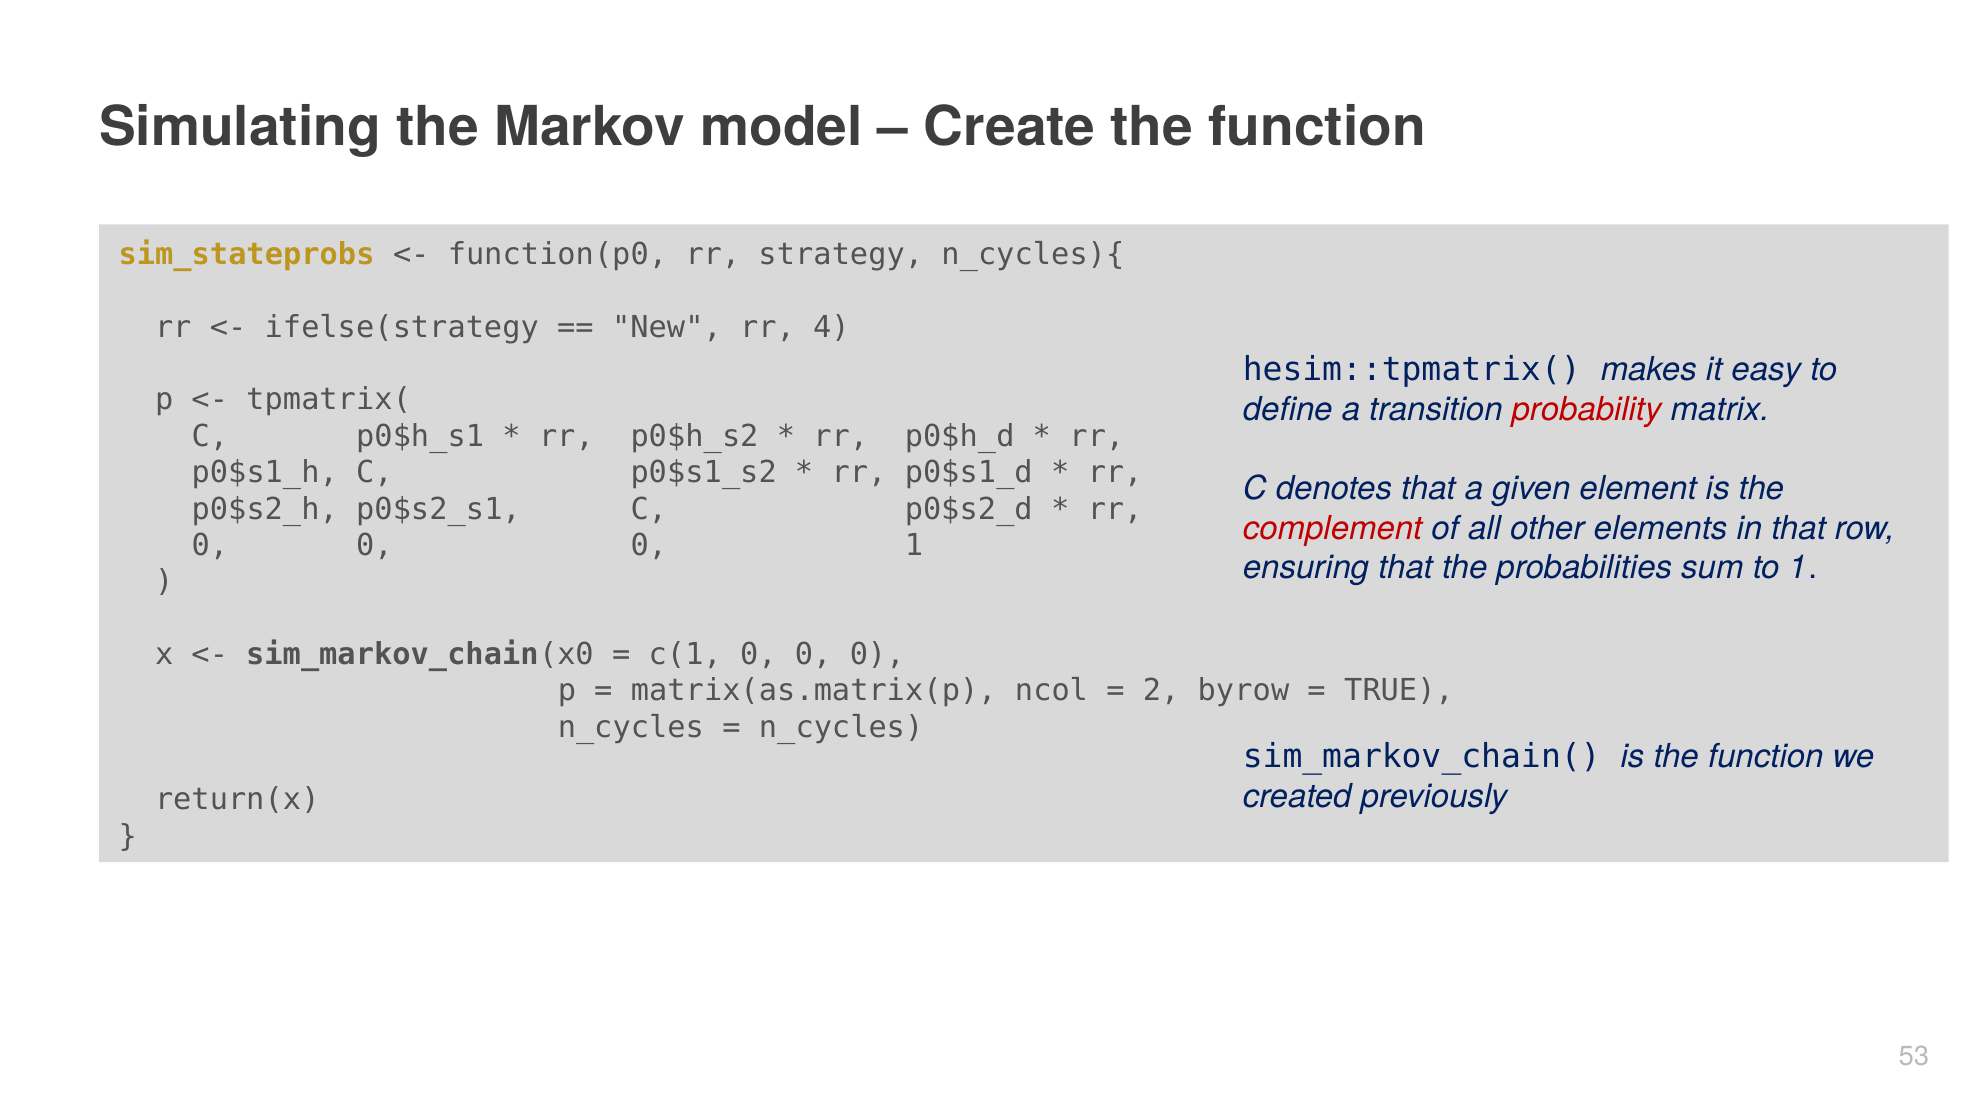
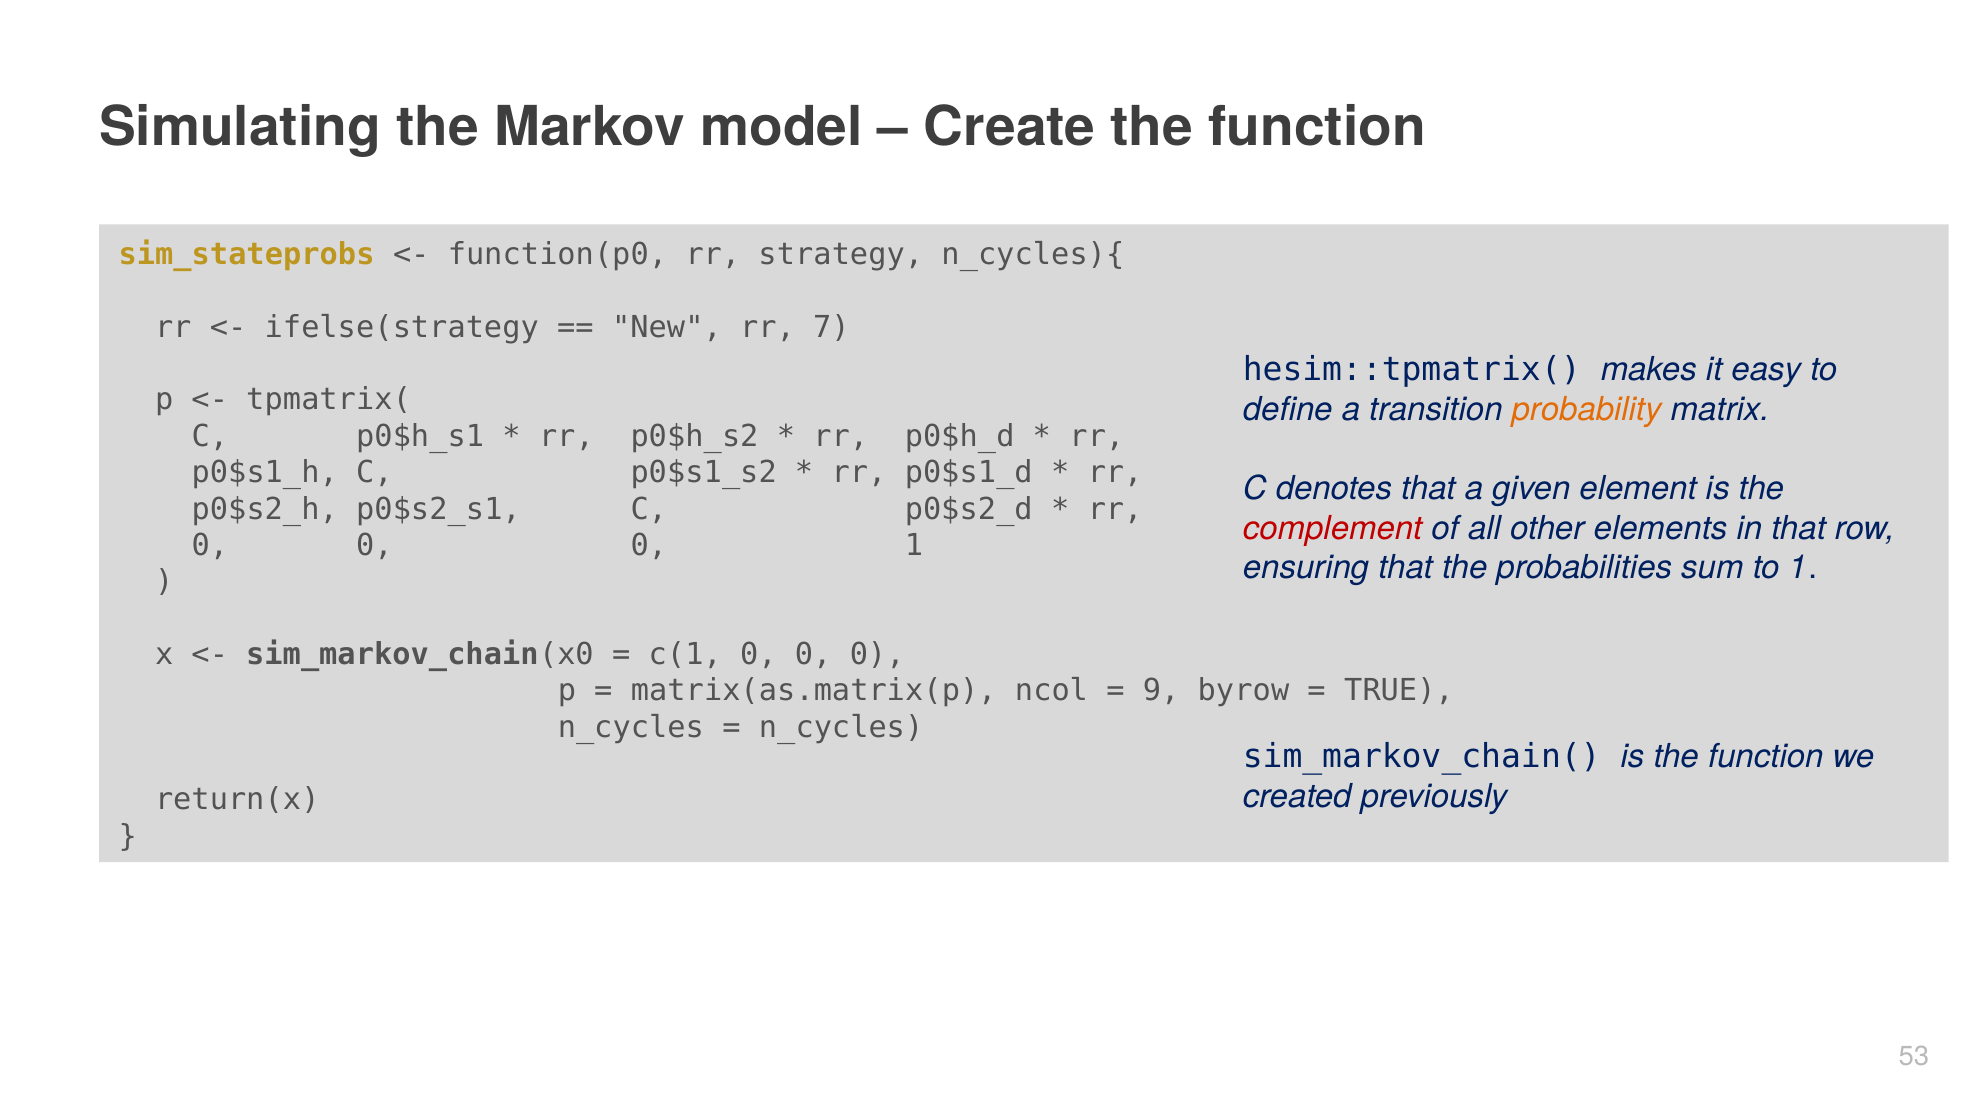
4: 4 -> 7
probability colour: red -> orange
2: 2 -> 9
